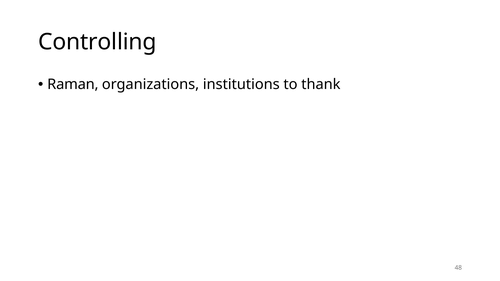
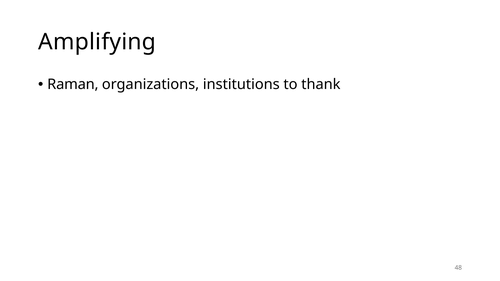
Controlling: Controlling -> Amplifying
